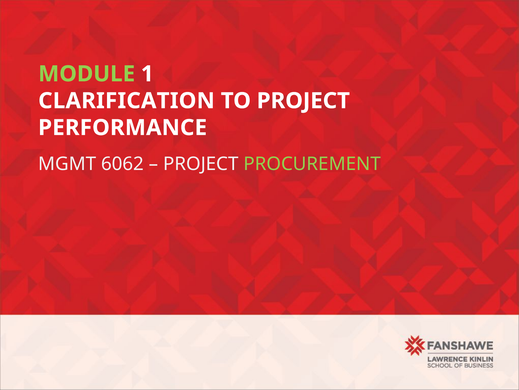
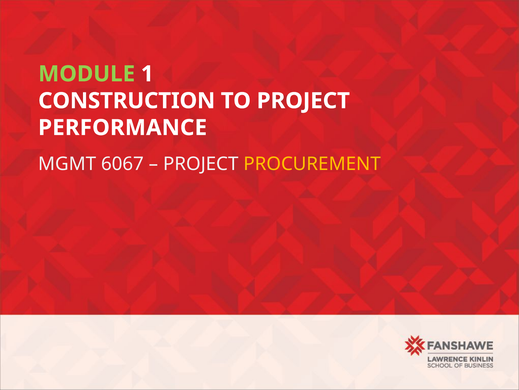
CLARIFICATION: CLARIFICATION -> CONSTRUCTION
6062: 6062 -> 6067
PROCUREMENT colour: light green -> yellow
